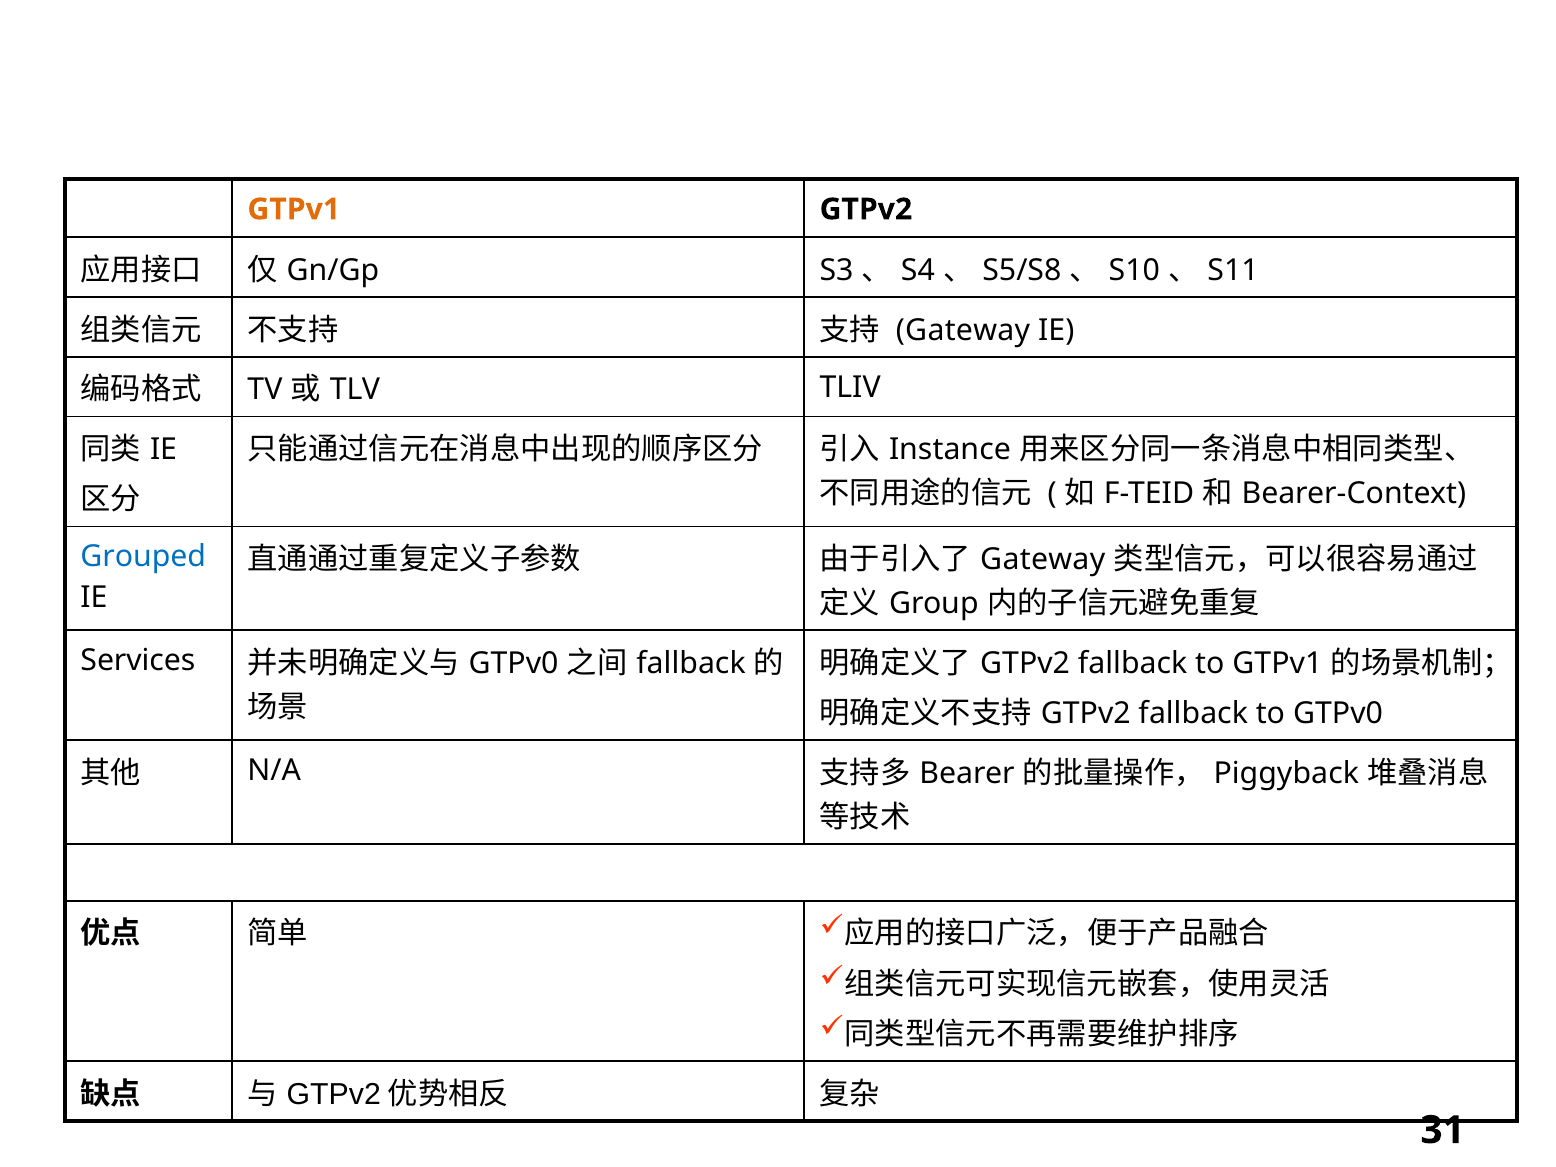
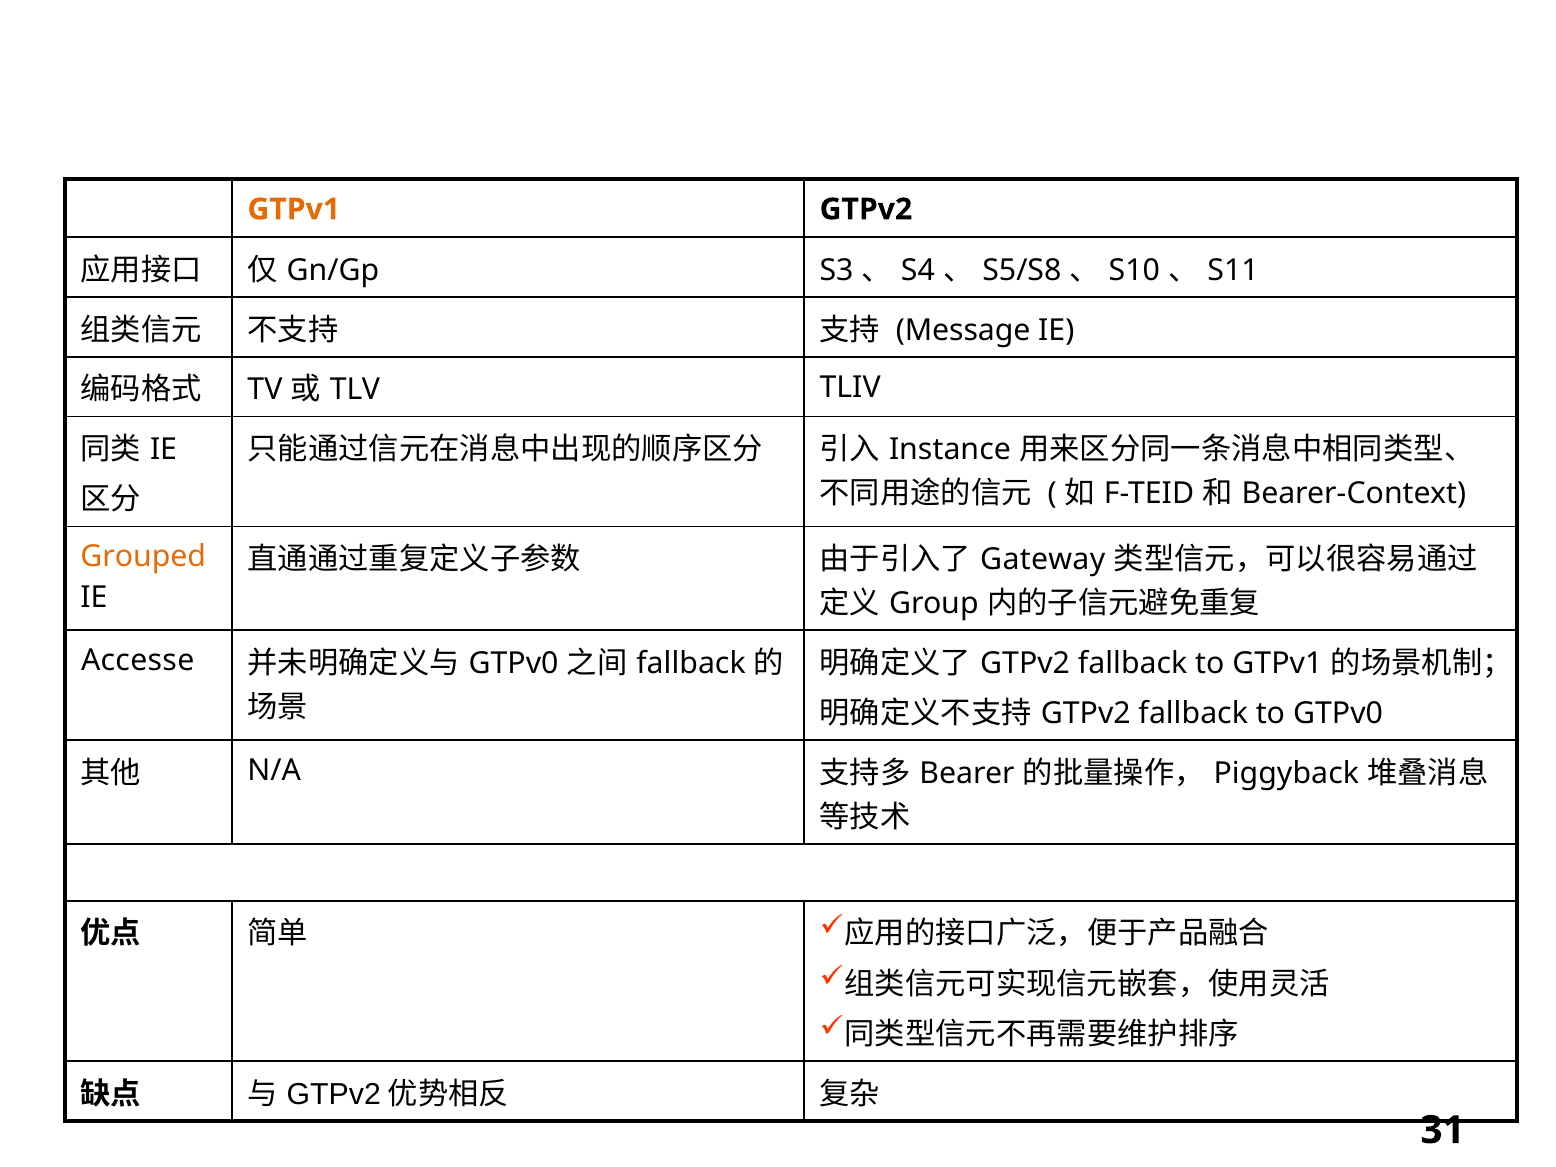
Gateway at (963, 330): Gateway -> Message
Grouped colour: blue -> orange
Services: Services -> Accesse
